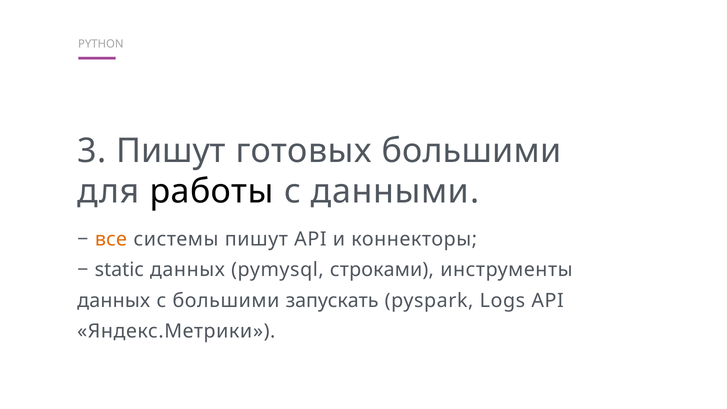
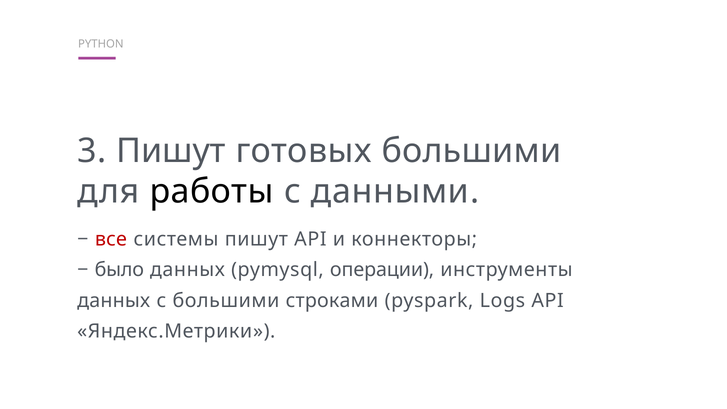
все colour: orange -> red
static: static -> было
строками: строками -> операции
запускать: запускать -> строками
